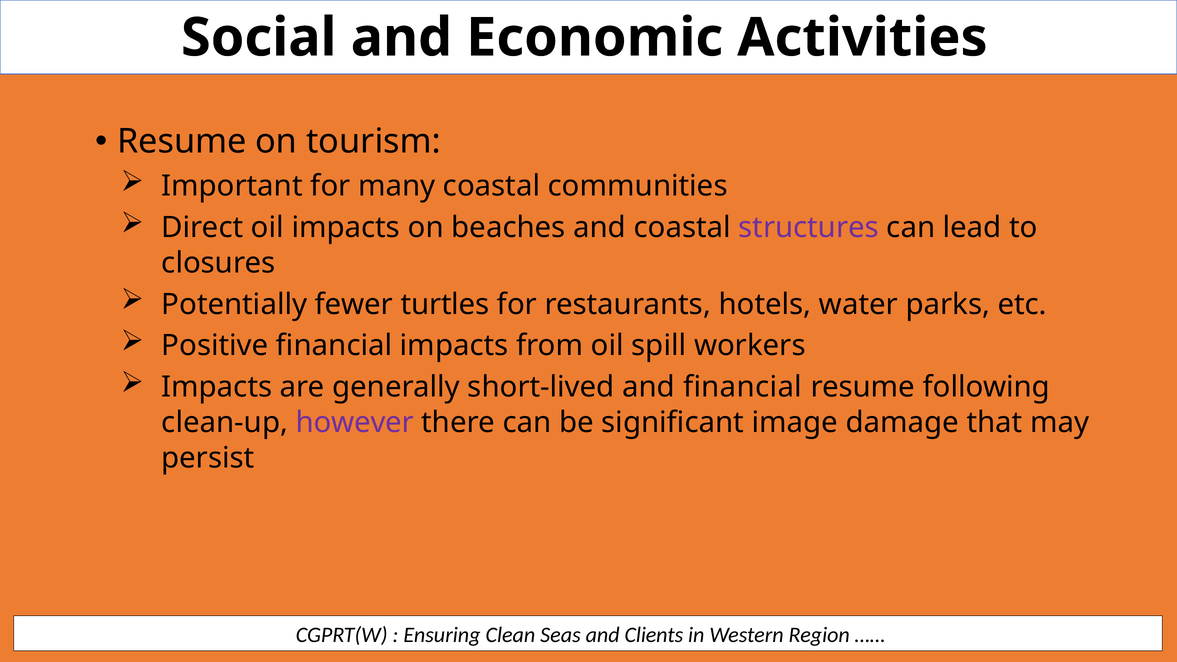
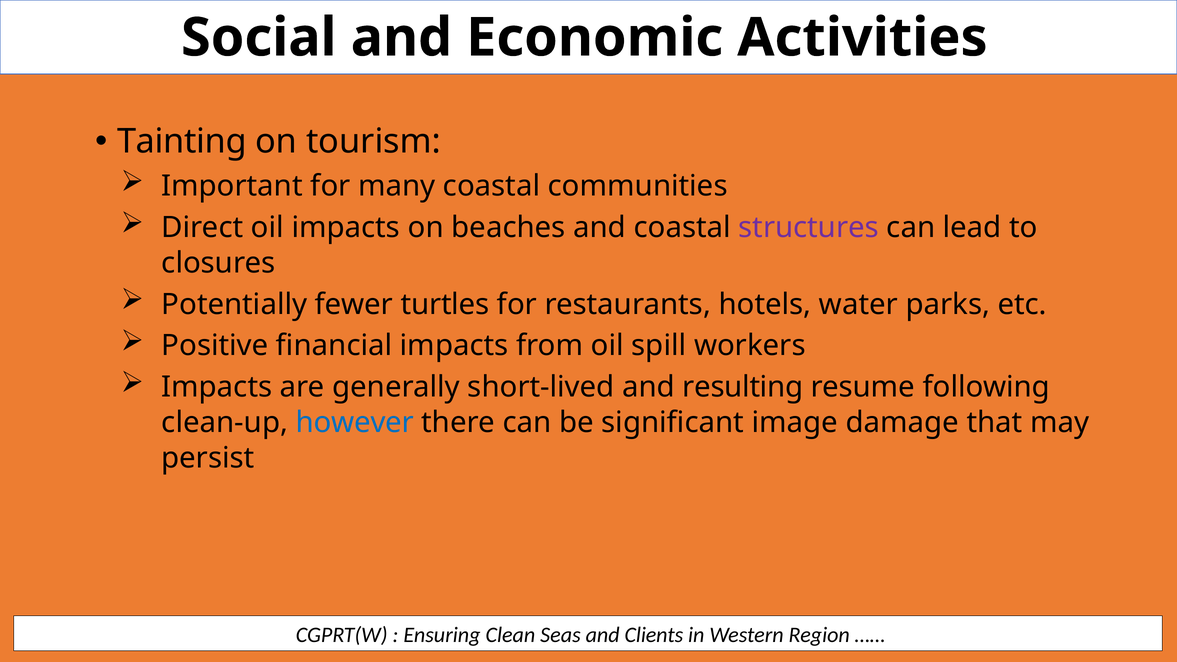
Resume at (182, 142): Resume -> Tainting
and financial: financial -> resulting
however colour: purple -> blue
